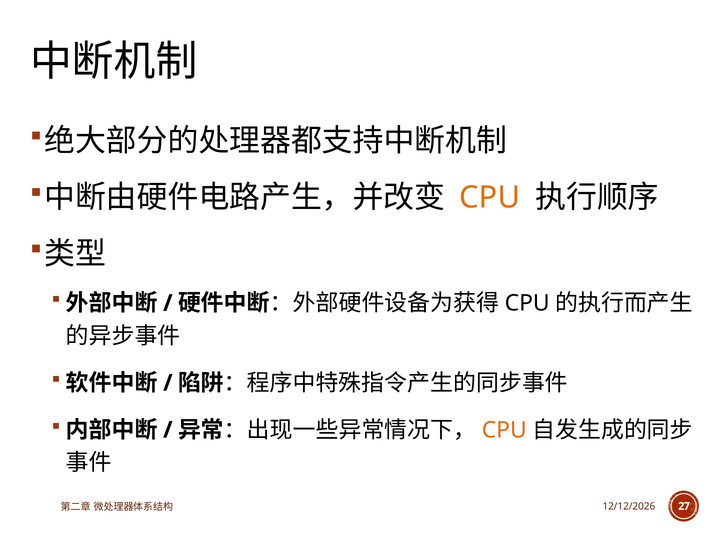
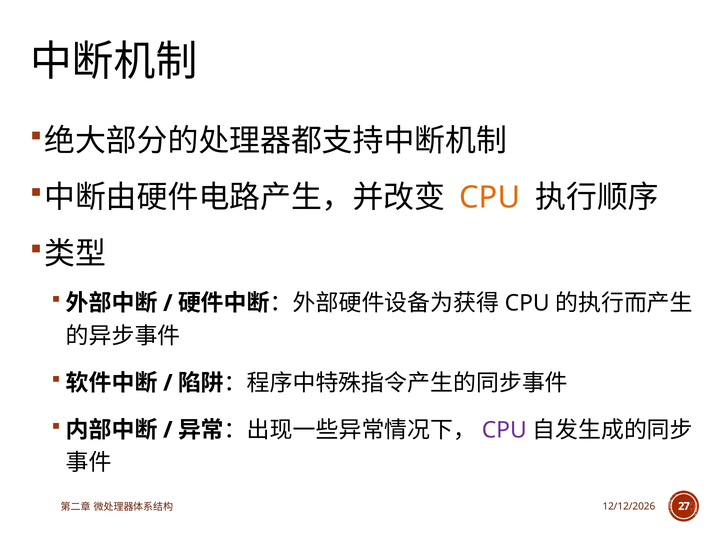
CPU at (504, 430) colour: orange -> purple
